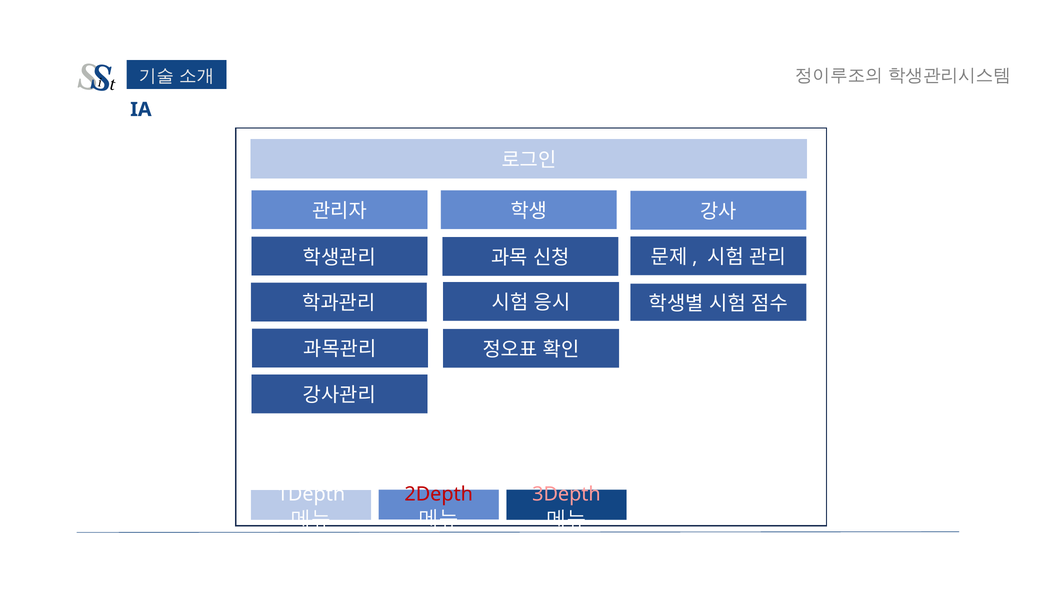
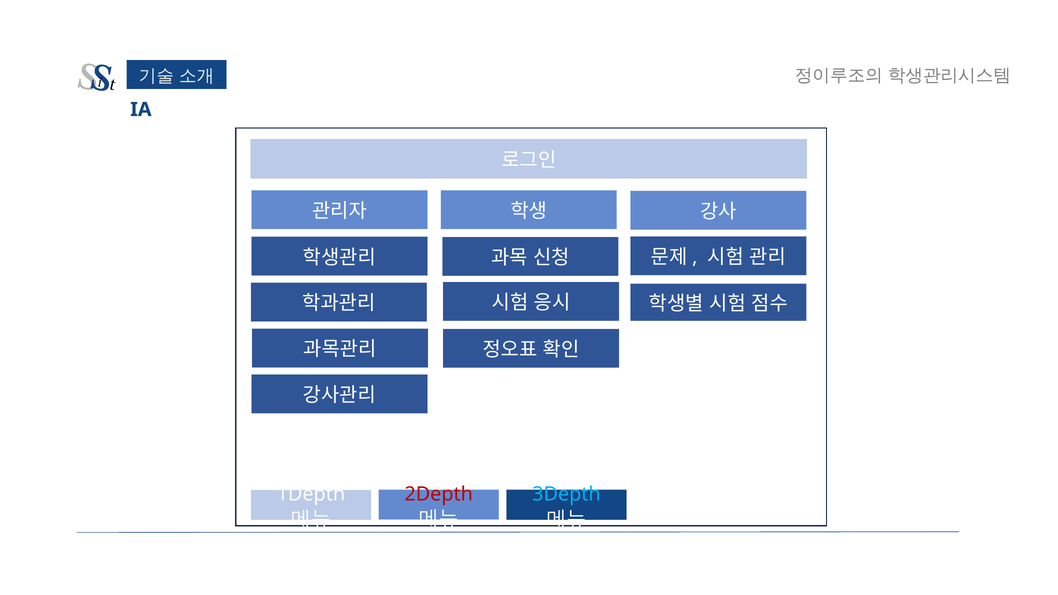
3Depth colour: pink -> light blue
